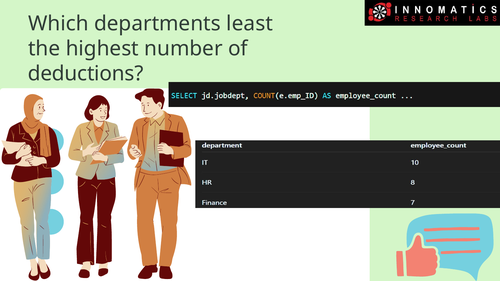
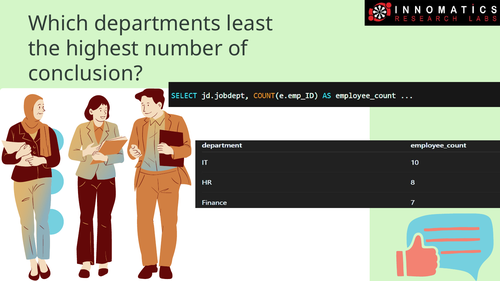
deductions: deductions -> conclusion
